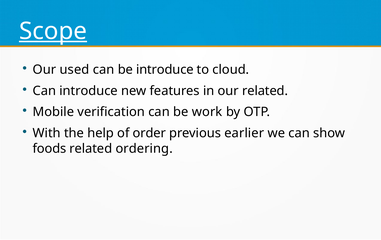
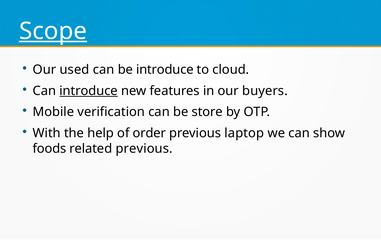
introduce at (89, 91) underline: none -> present
our related: related -> buyers
work: work -> store
earlier: earlier -> laptop
related ordering: ordering -> previous
